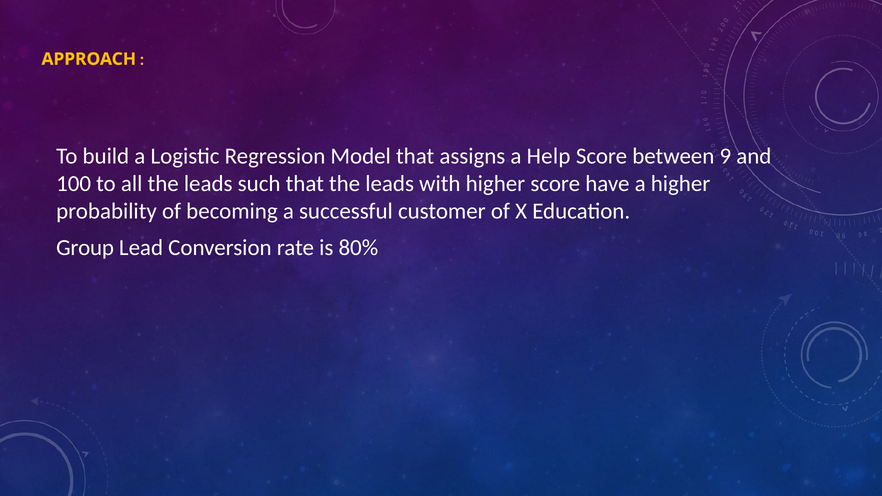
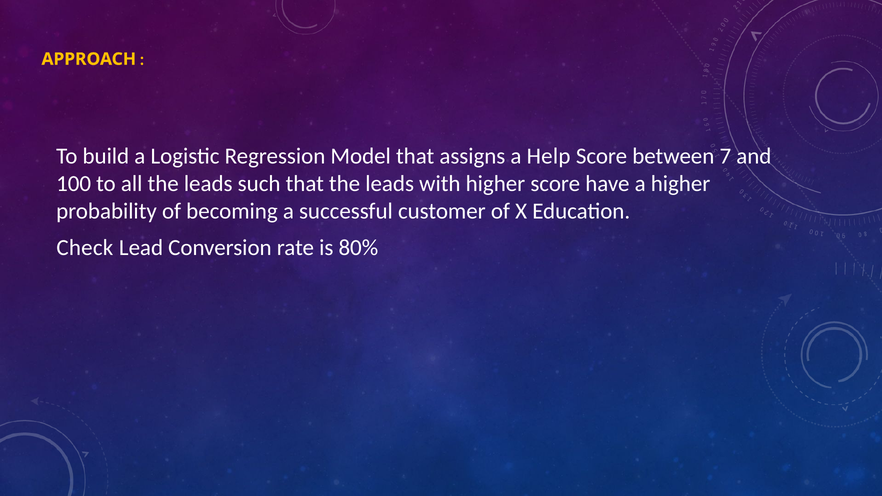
9: 9 -> 7
Group: Group -> Check
